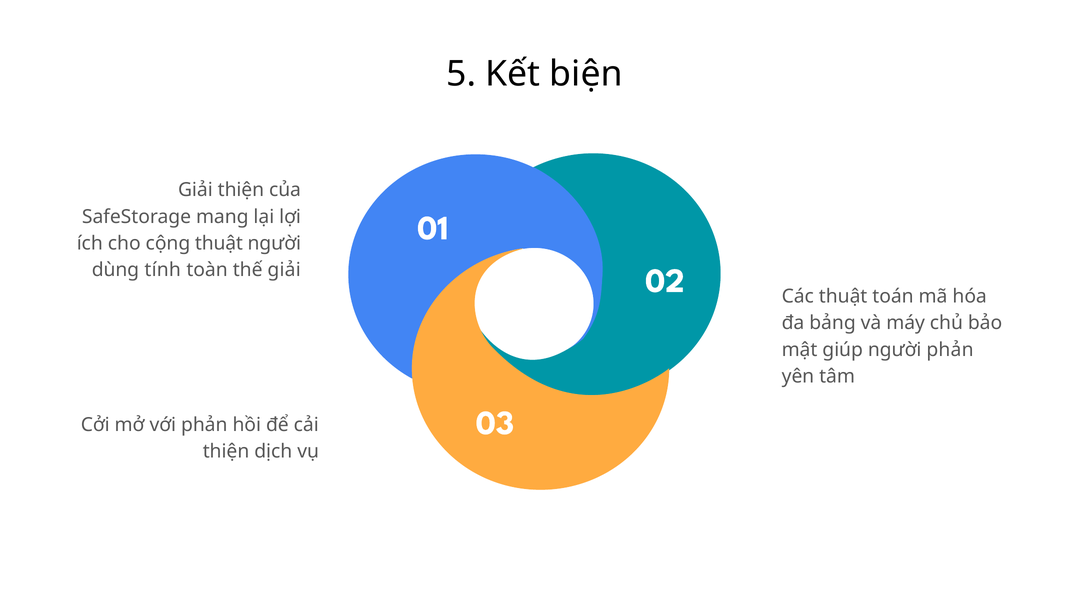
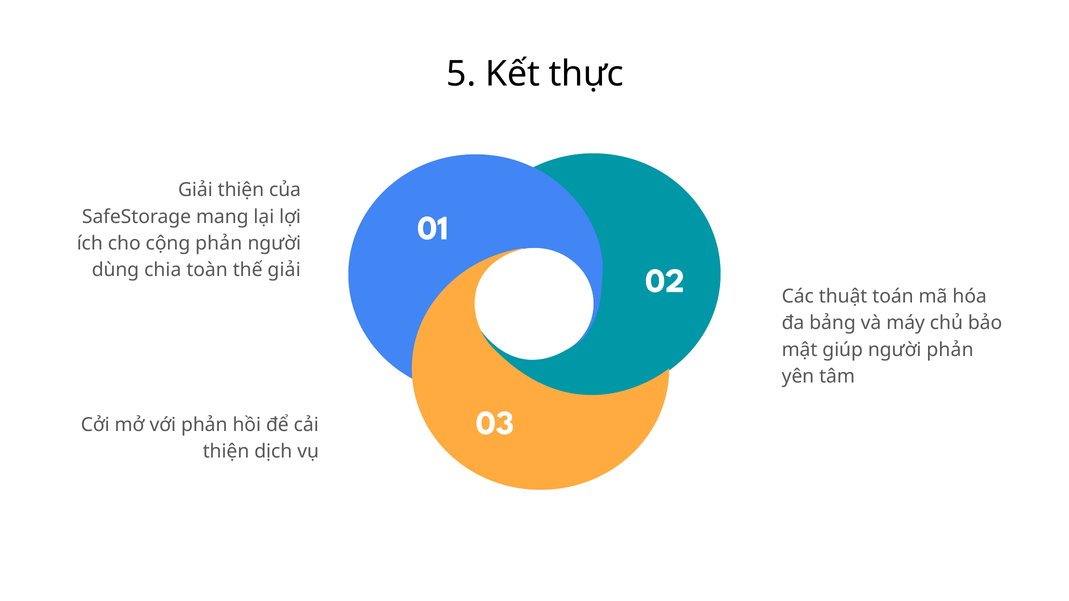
biện: biện -> thực
cộng thuật: thuật -> phản
tính: tính -> chia
